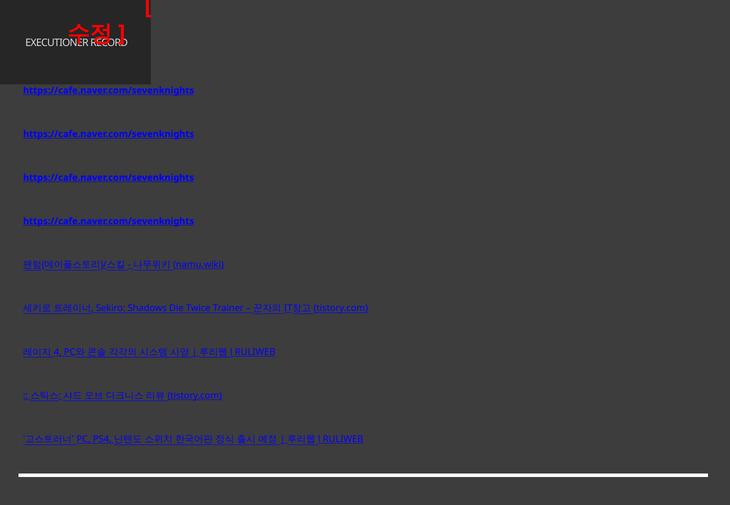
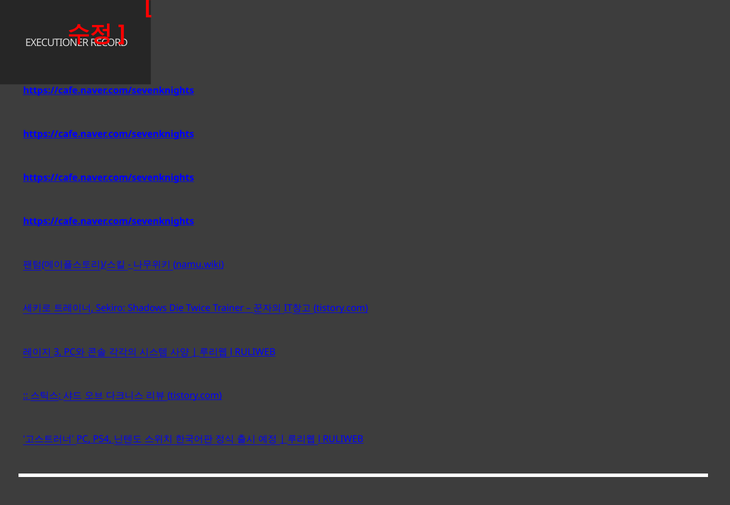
4: 4 -> 3
